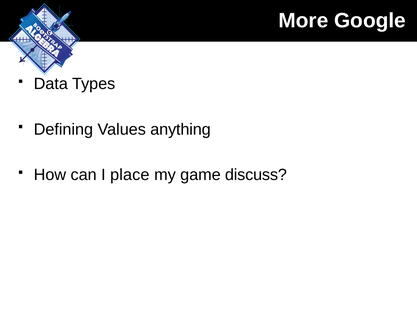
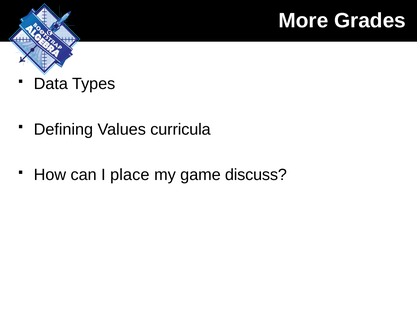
Google: Google -> Grades
anything: anything -> curricula
